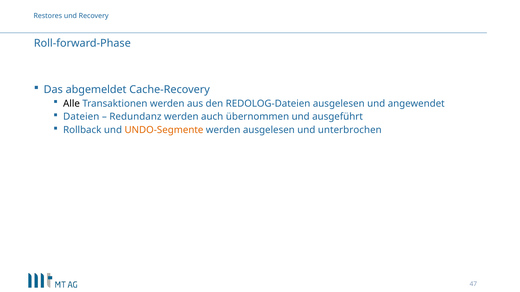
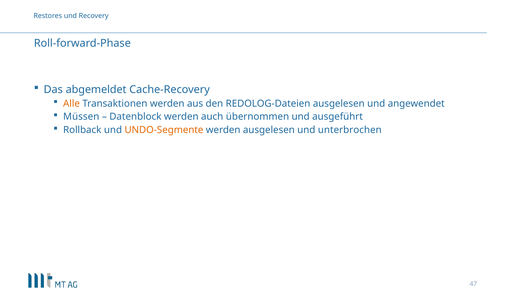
Alle colour: black -> orange
Dateien: Dateien -> Müssen
Redundanz: Redundanz -> Datenblock
